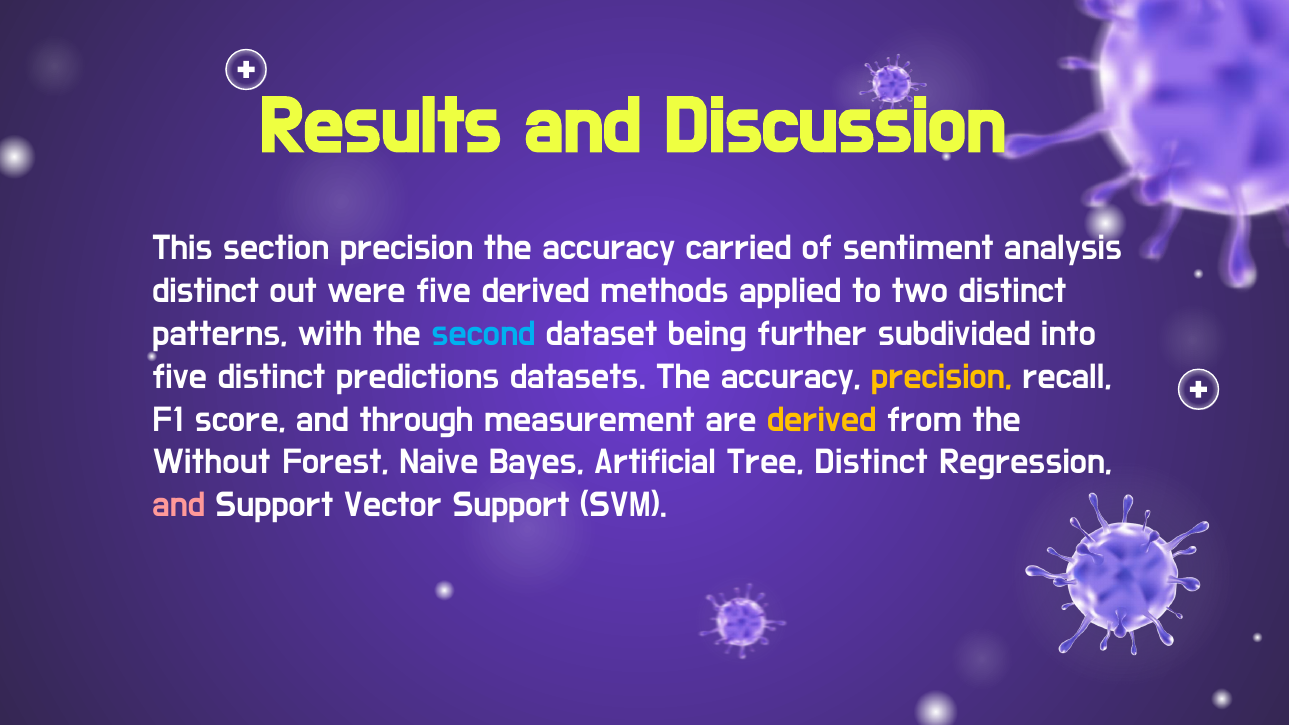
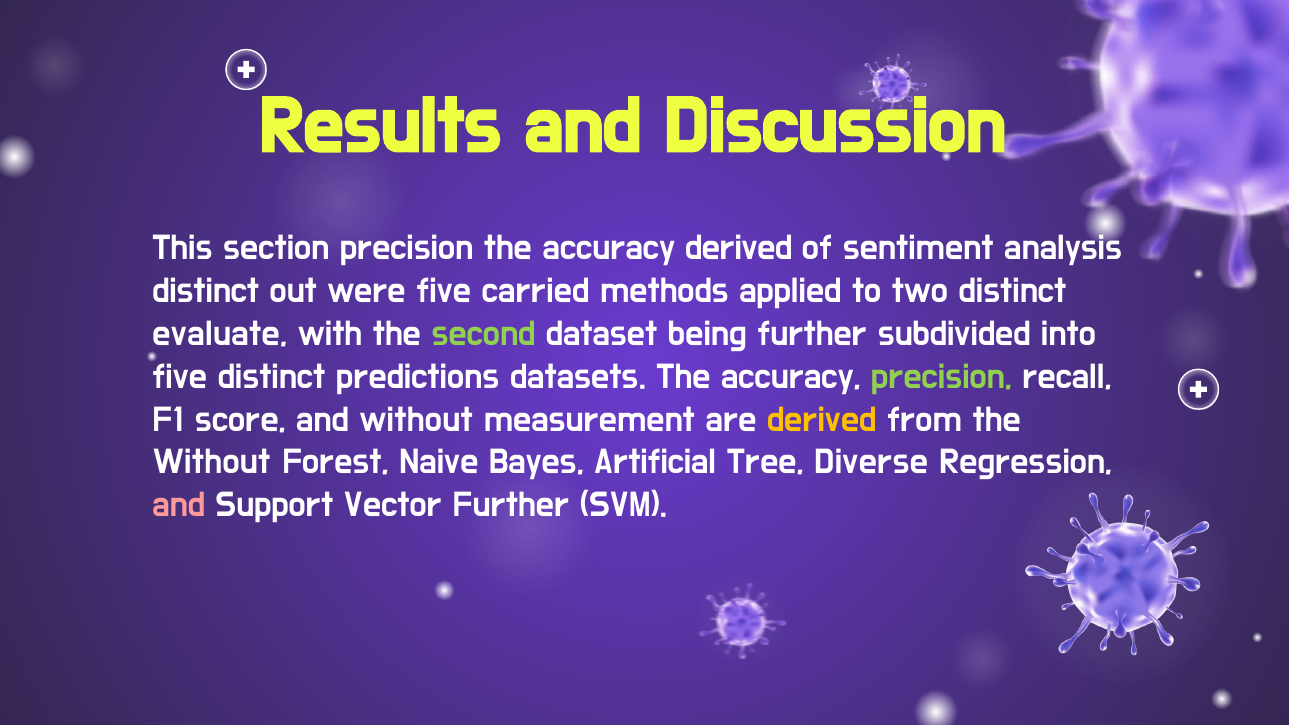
accuracy carried: carried -> derived
five derived: derived -> carried
patterns: patterns -> evaluate
second colour: light blue -> light green
precision at (941, 376) colour: yellow -> light green
and through: through -> without
Tree Distinct: Distinct -> Diverse
Vector Support: Support -> Further
